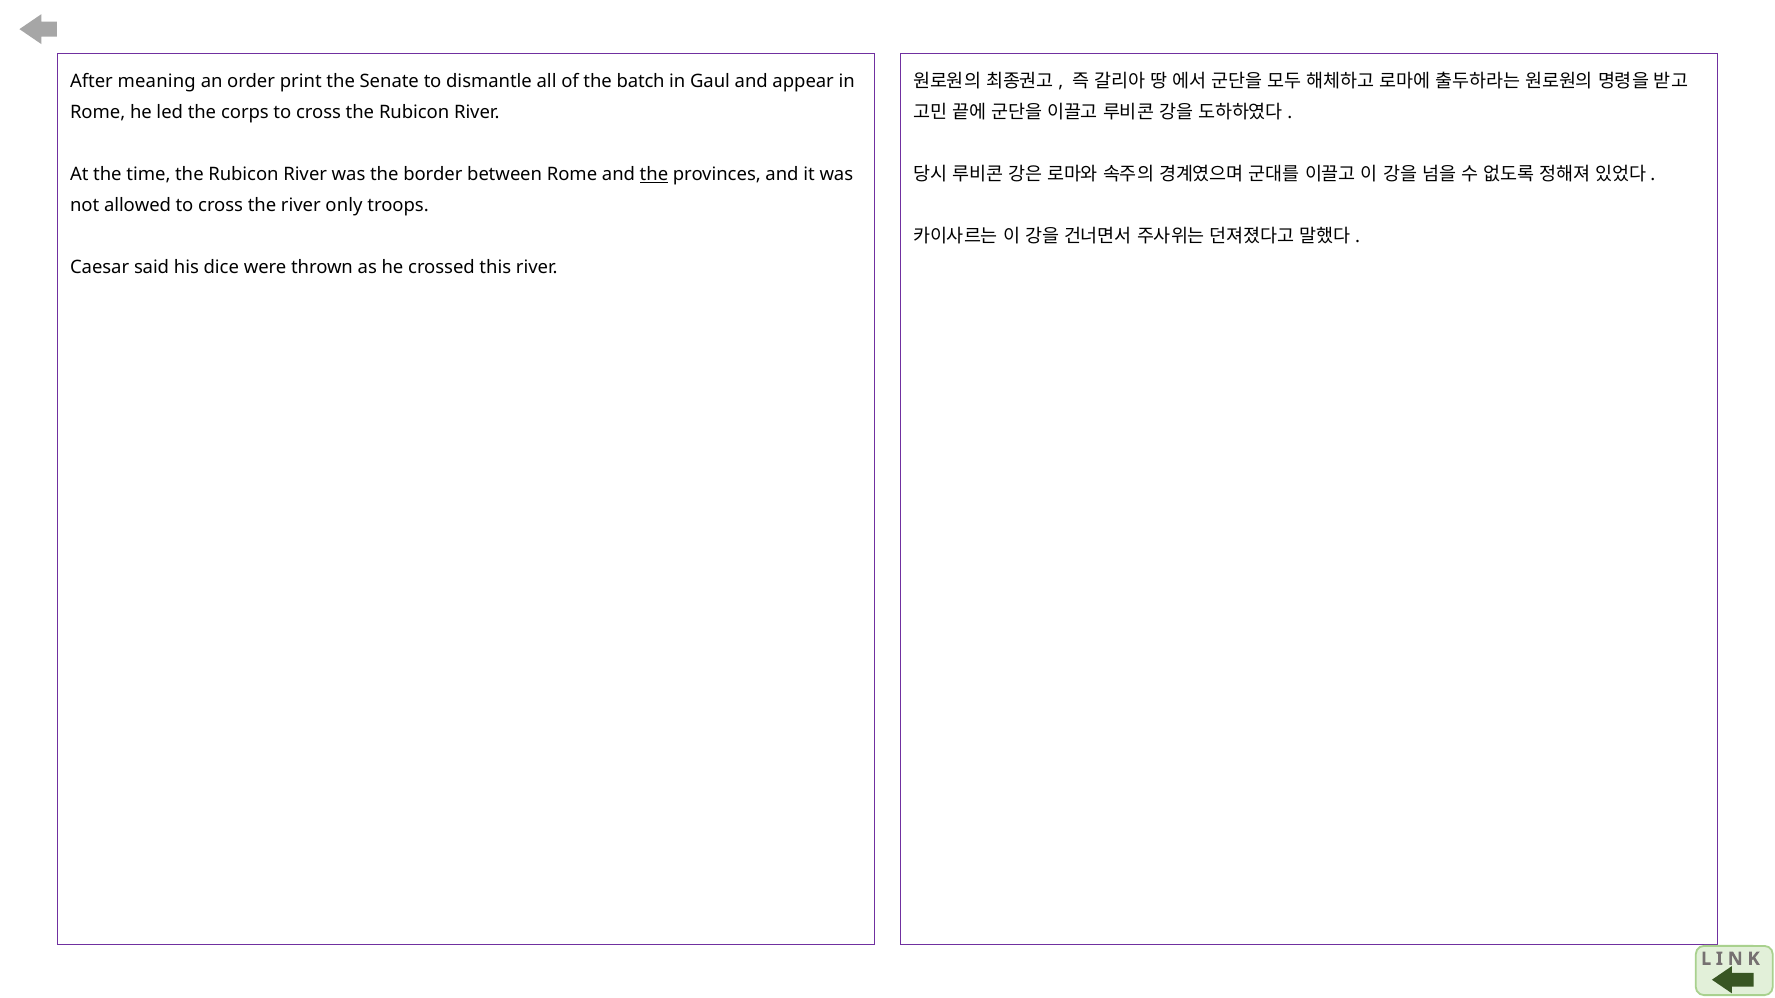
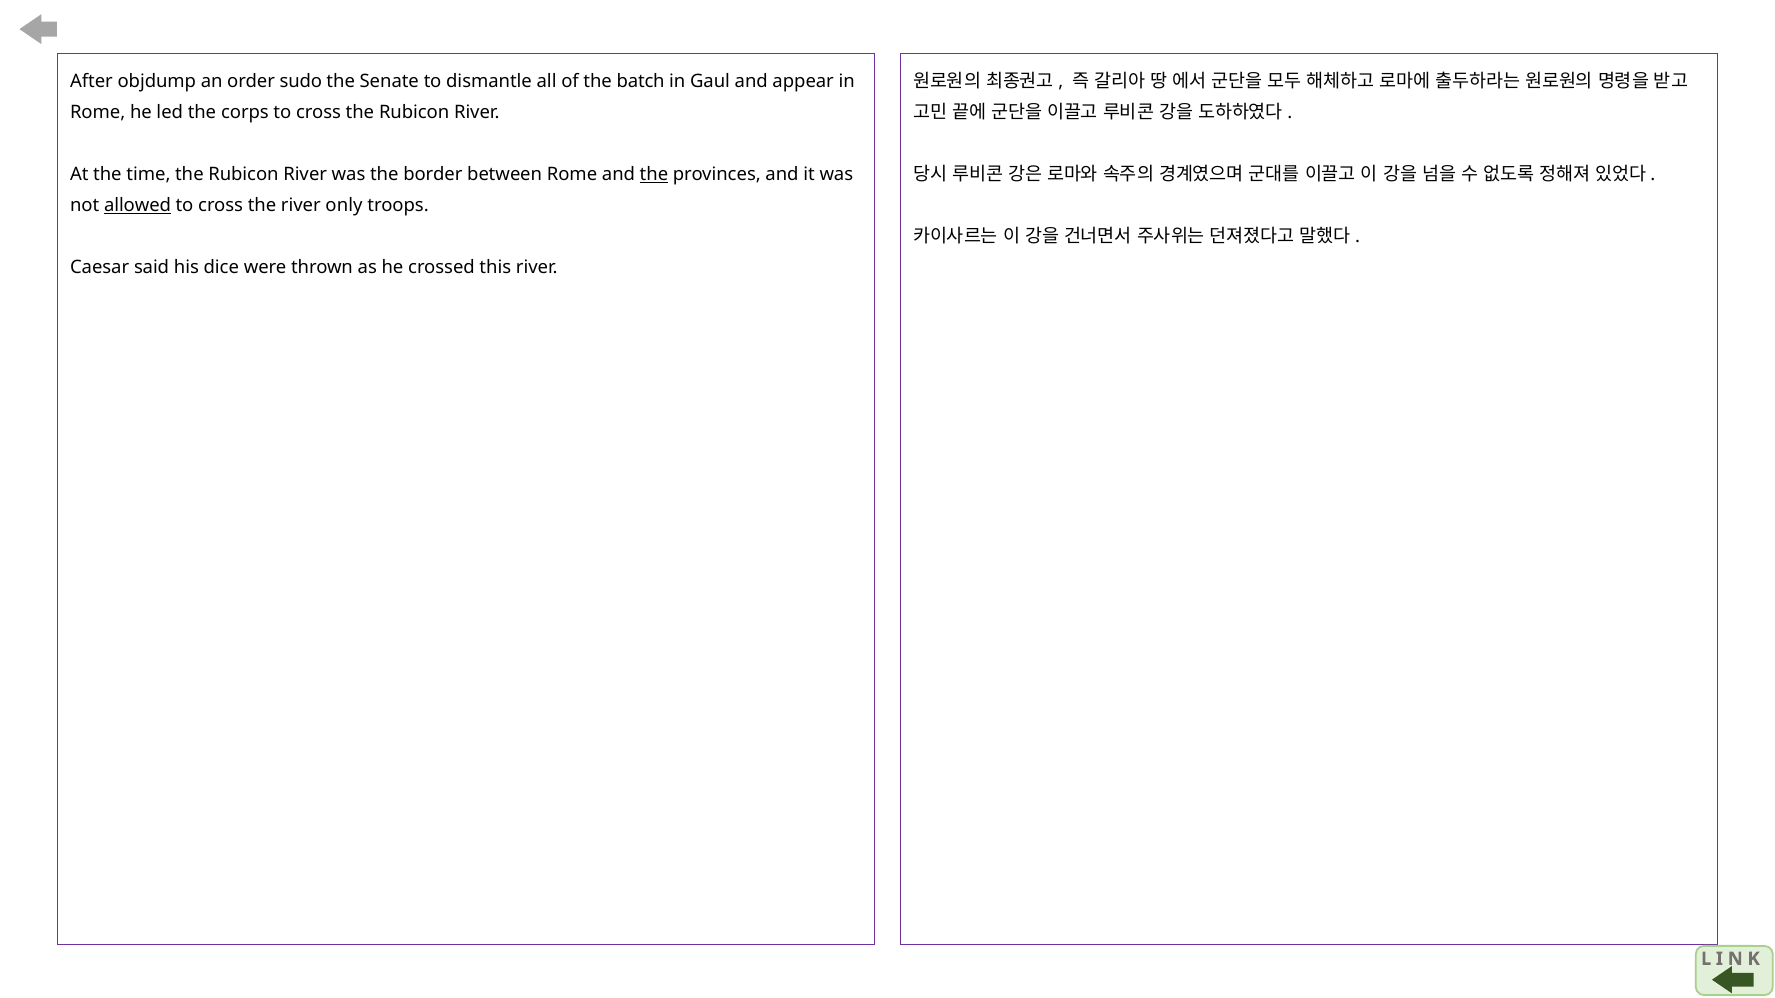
meaning: meaning -> objdump
print: print -> sudo
allowed underline: none -> present
